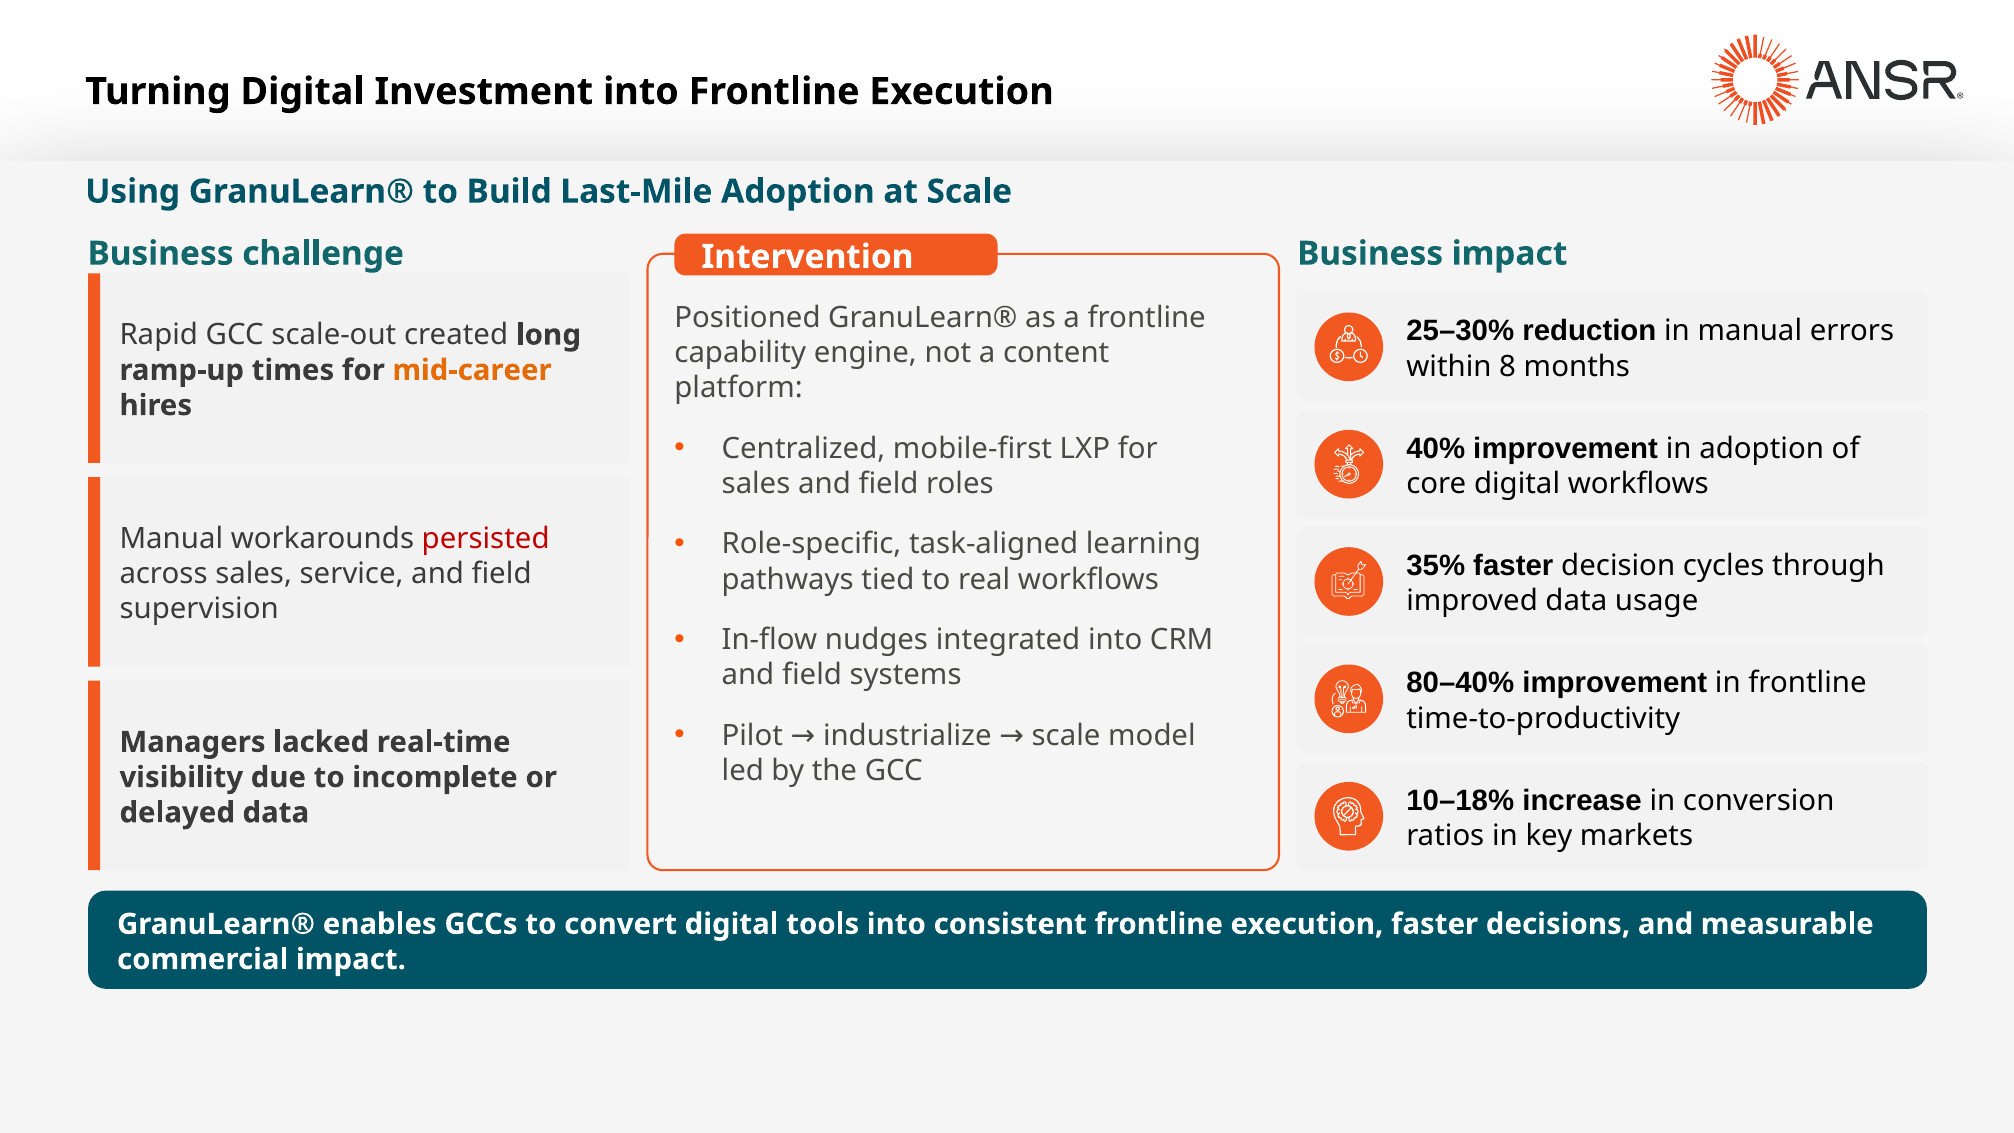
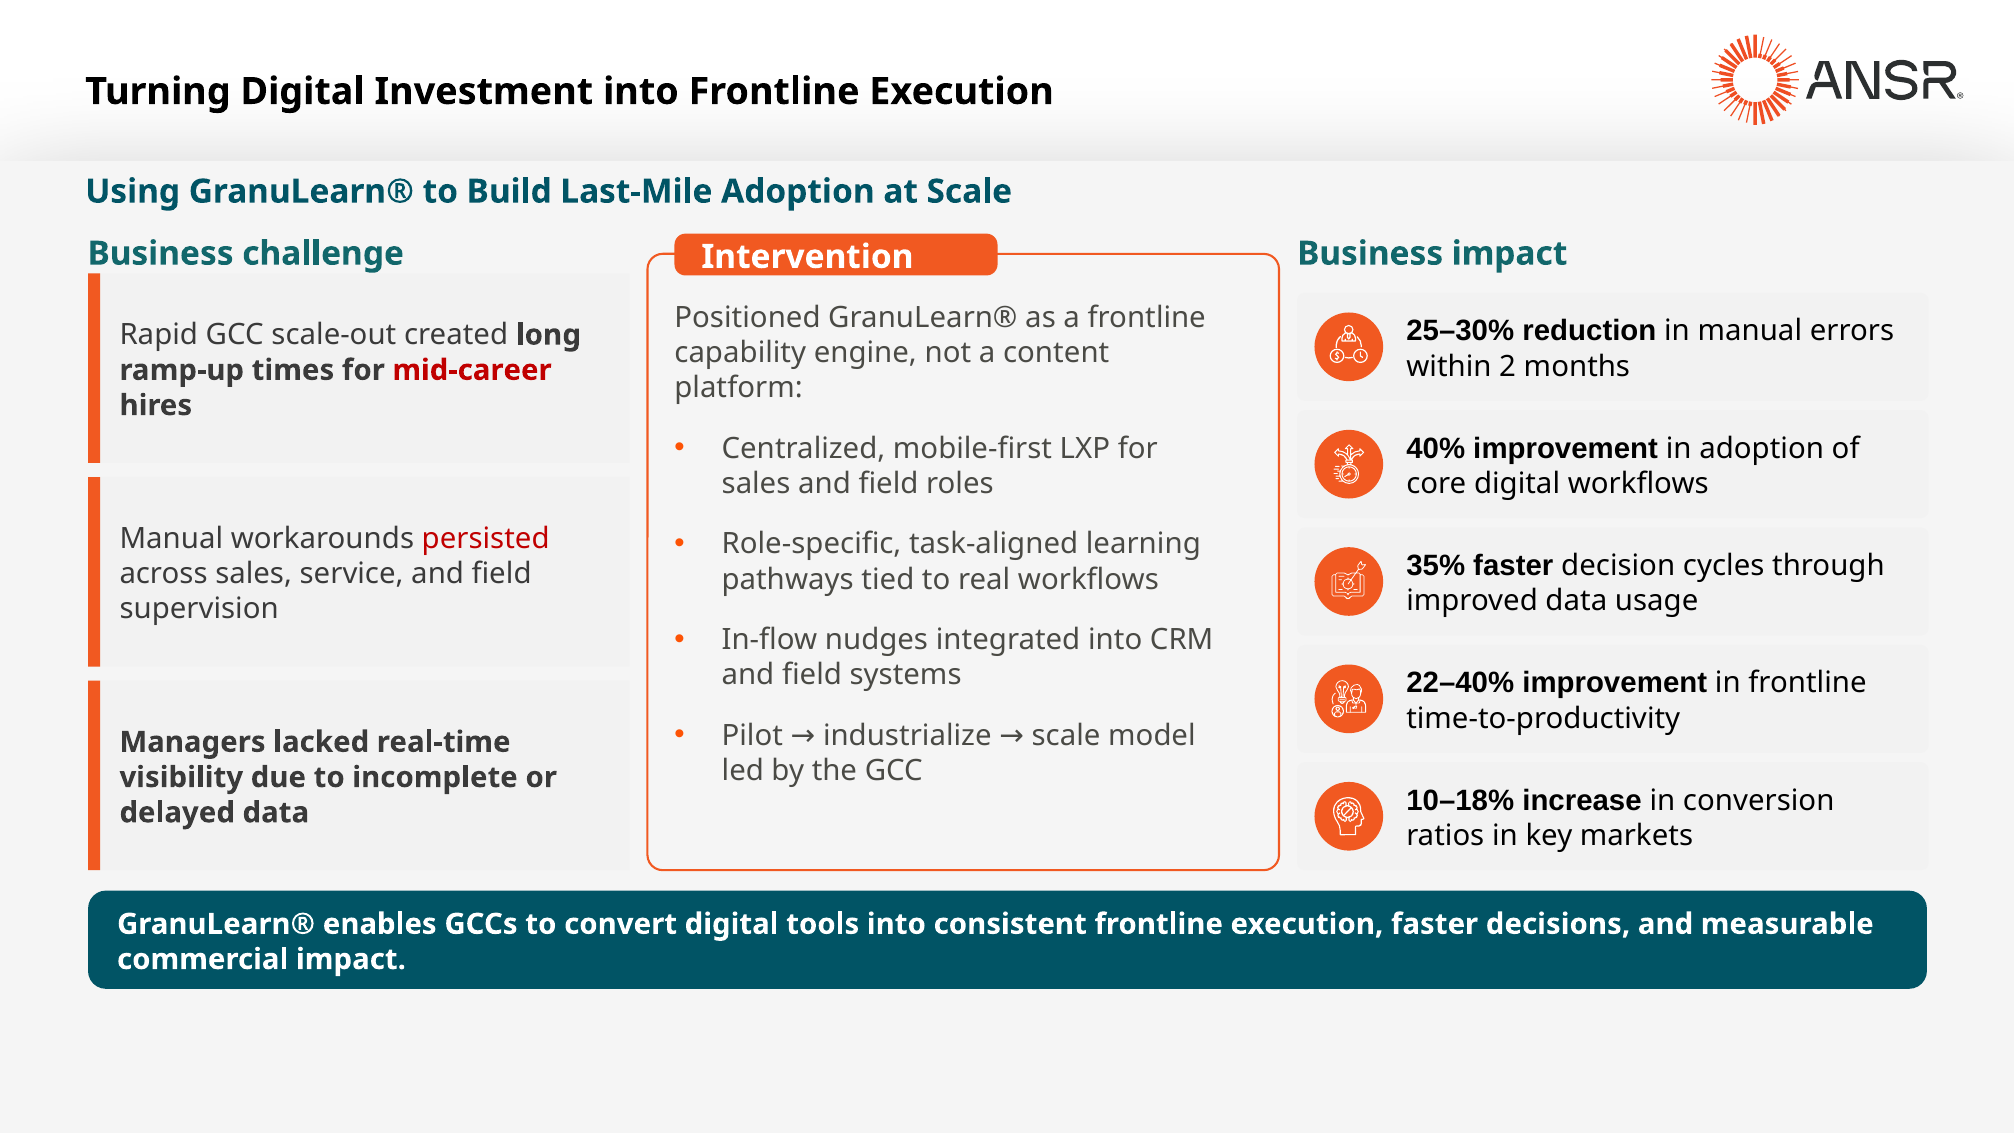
8: 8 -> 2
mid-career colour: orange -> red
80–40%: 80–40% -> 22–40%
